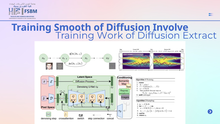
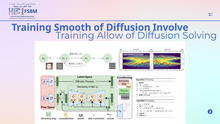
Work: Work -> Allow
Extract: Extract -> Solving
